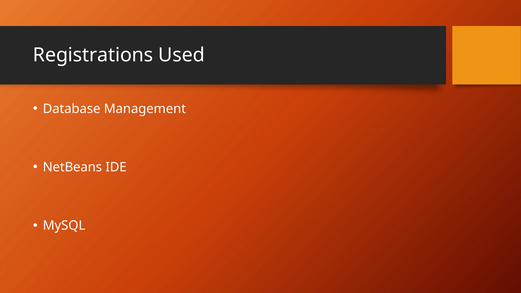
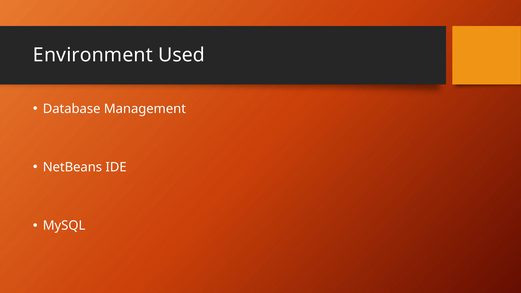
Registrations: Registrations -> Environment
